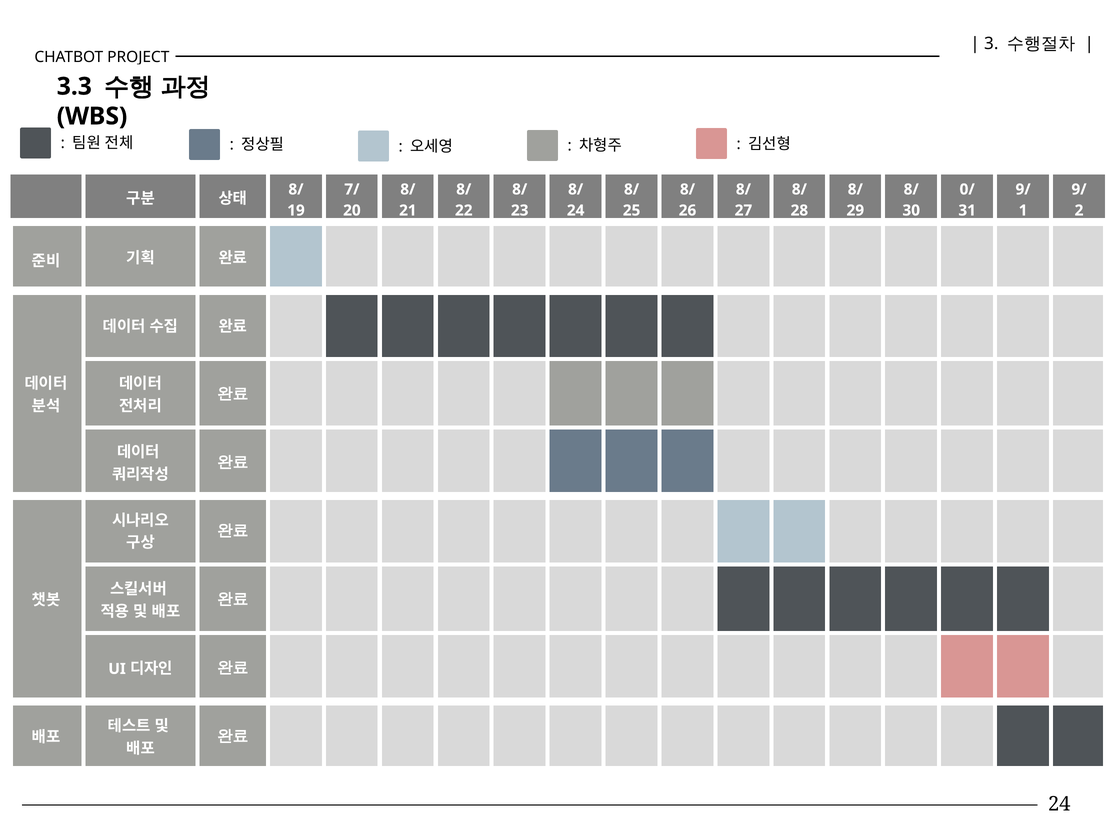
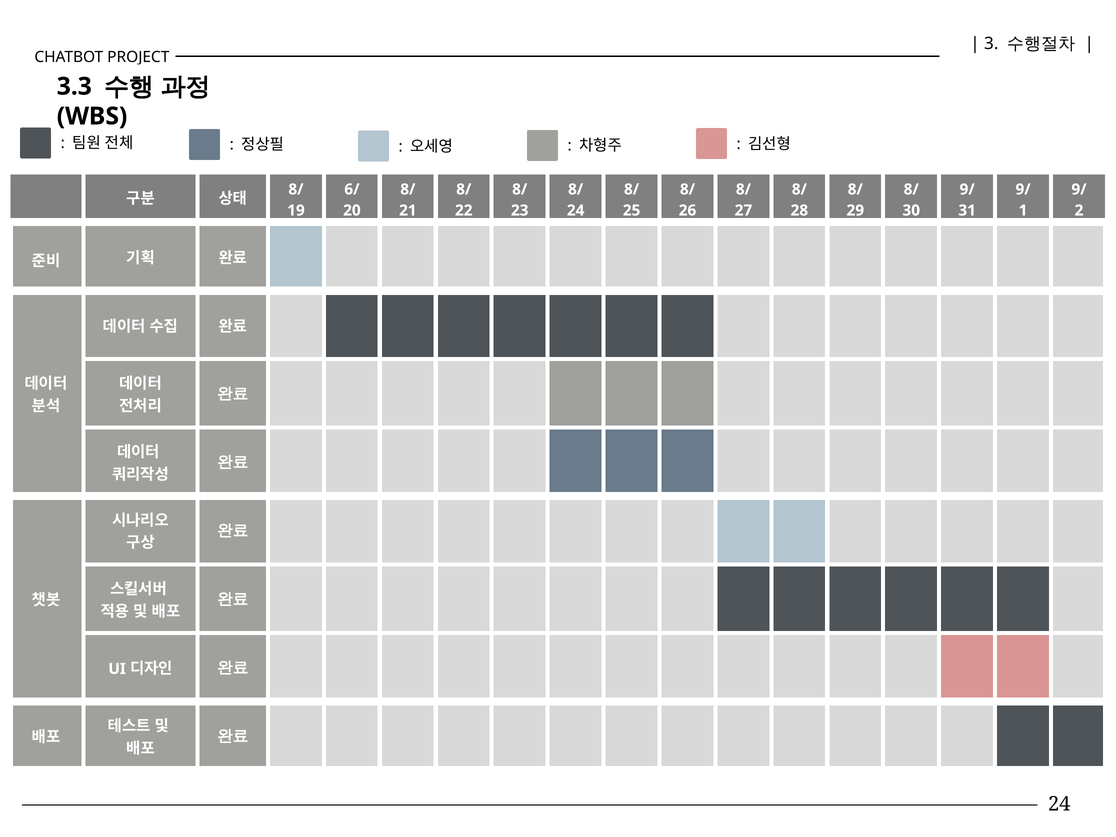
7/: 7/ -> 6/
0/ at (967, 189): 0/ -> 9/
